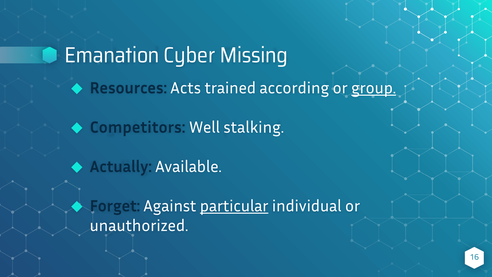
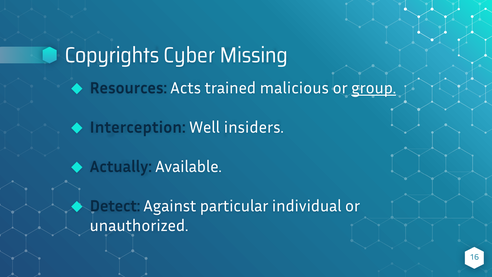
Emanation: Emanation -> Copyrights
according: according -> malicious
Competitors: Competitors -> Interception
stalking: stalking -> insiders
Forget: Forget -> Detect
particular underline: present -> none
